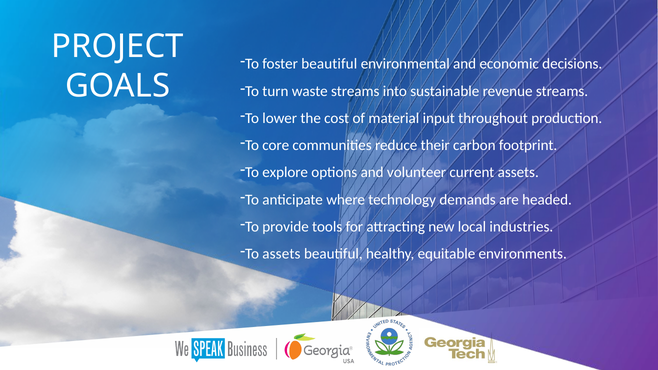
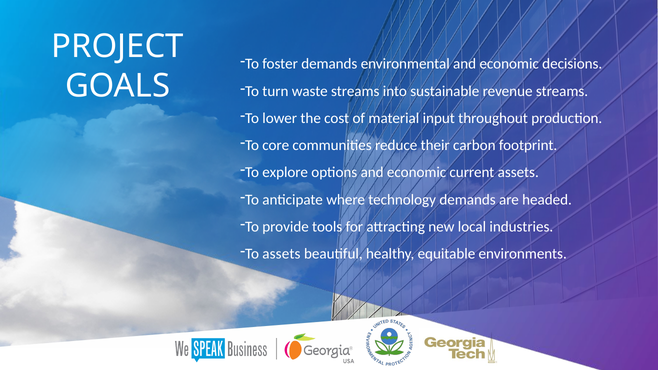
foster beautiful: beautiful -> demands
options and volunteer: volunteer -> economic
